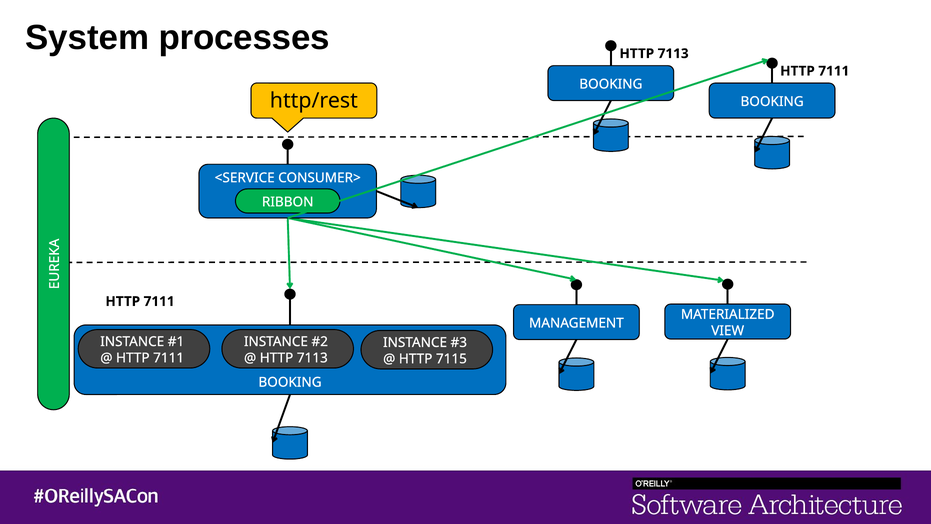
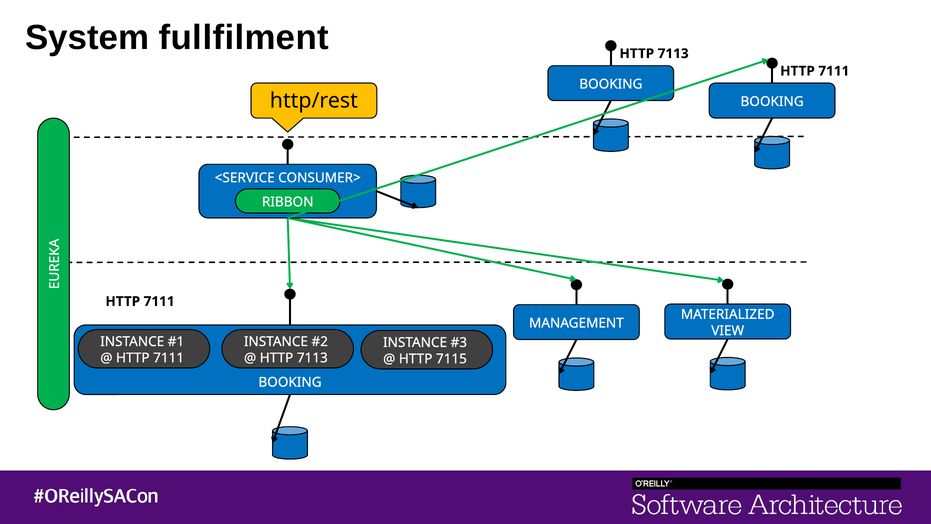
processes: processes -> fullfilment
